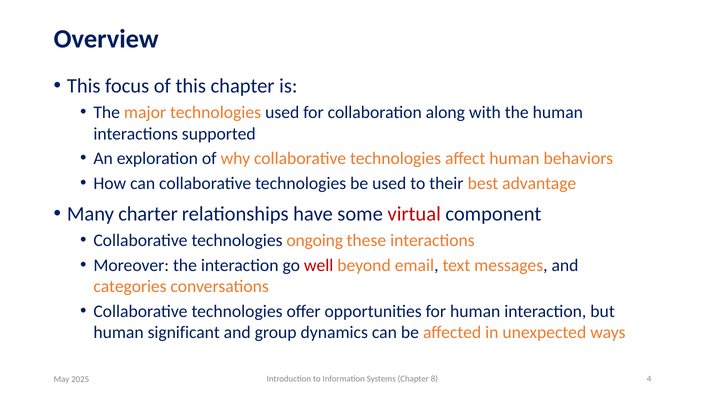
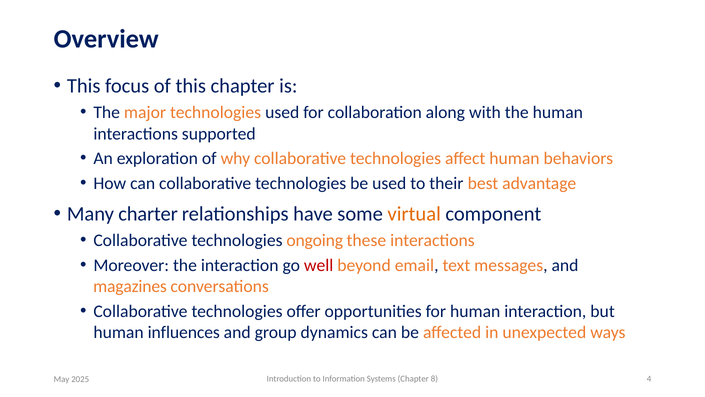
virtual colour: red -> orange
categories: categories -> magazines
significant: significant -> influences
